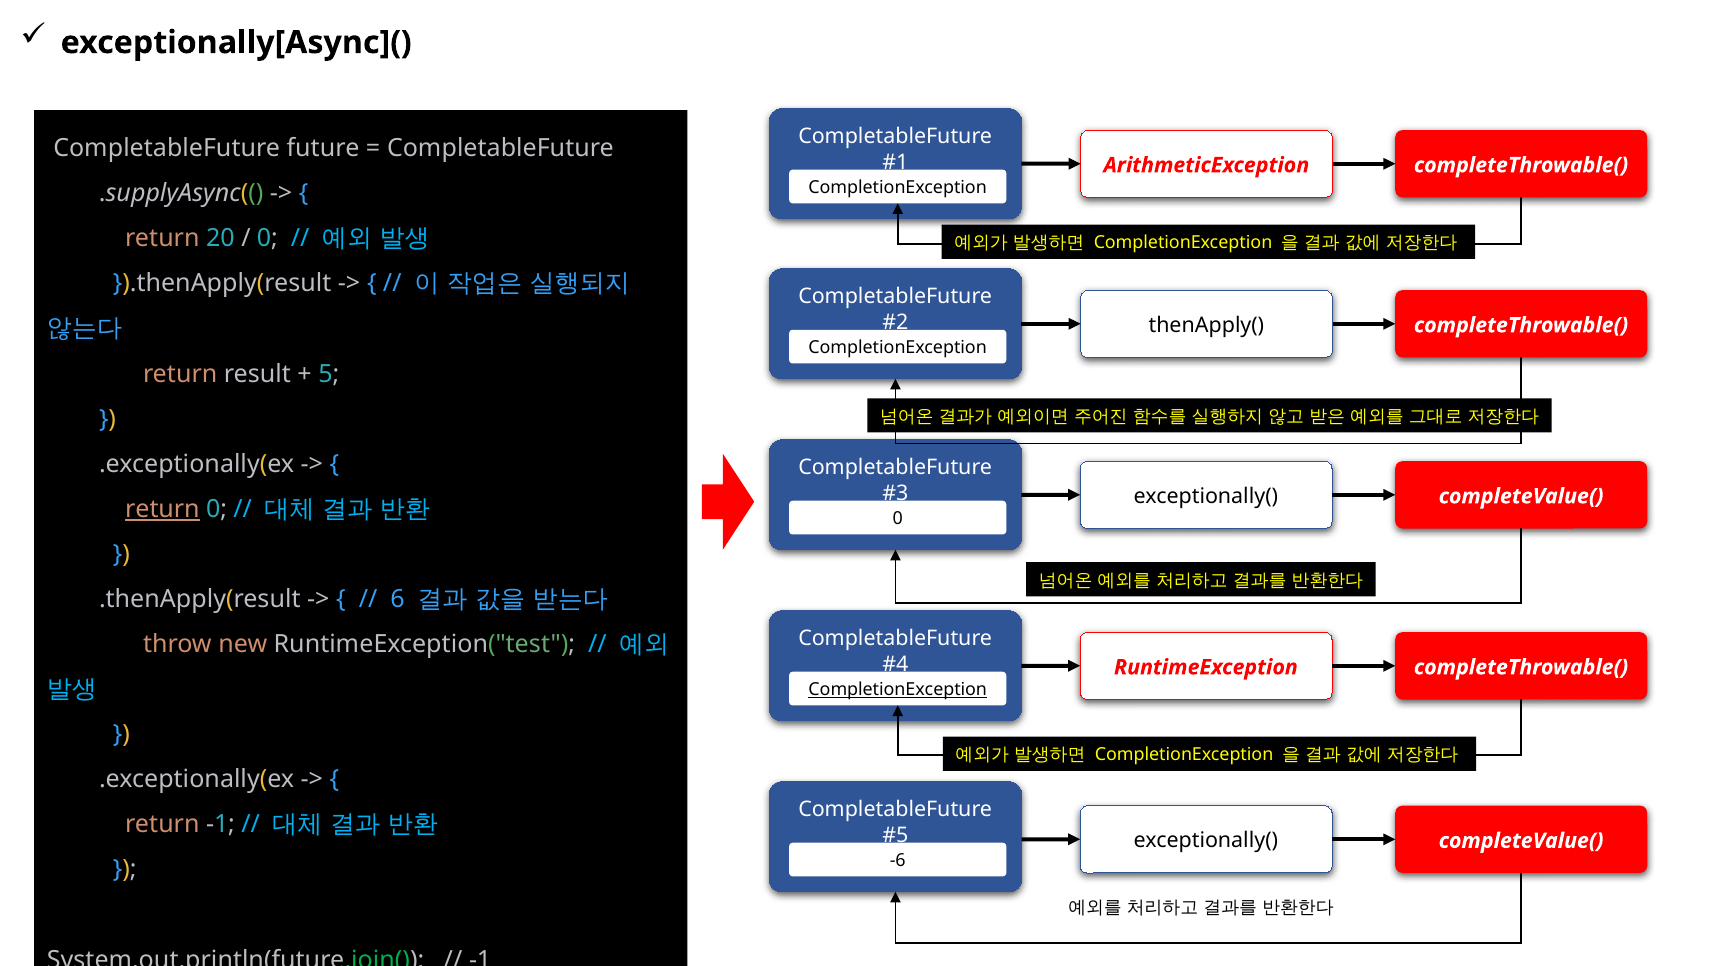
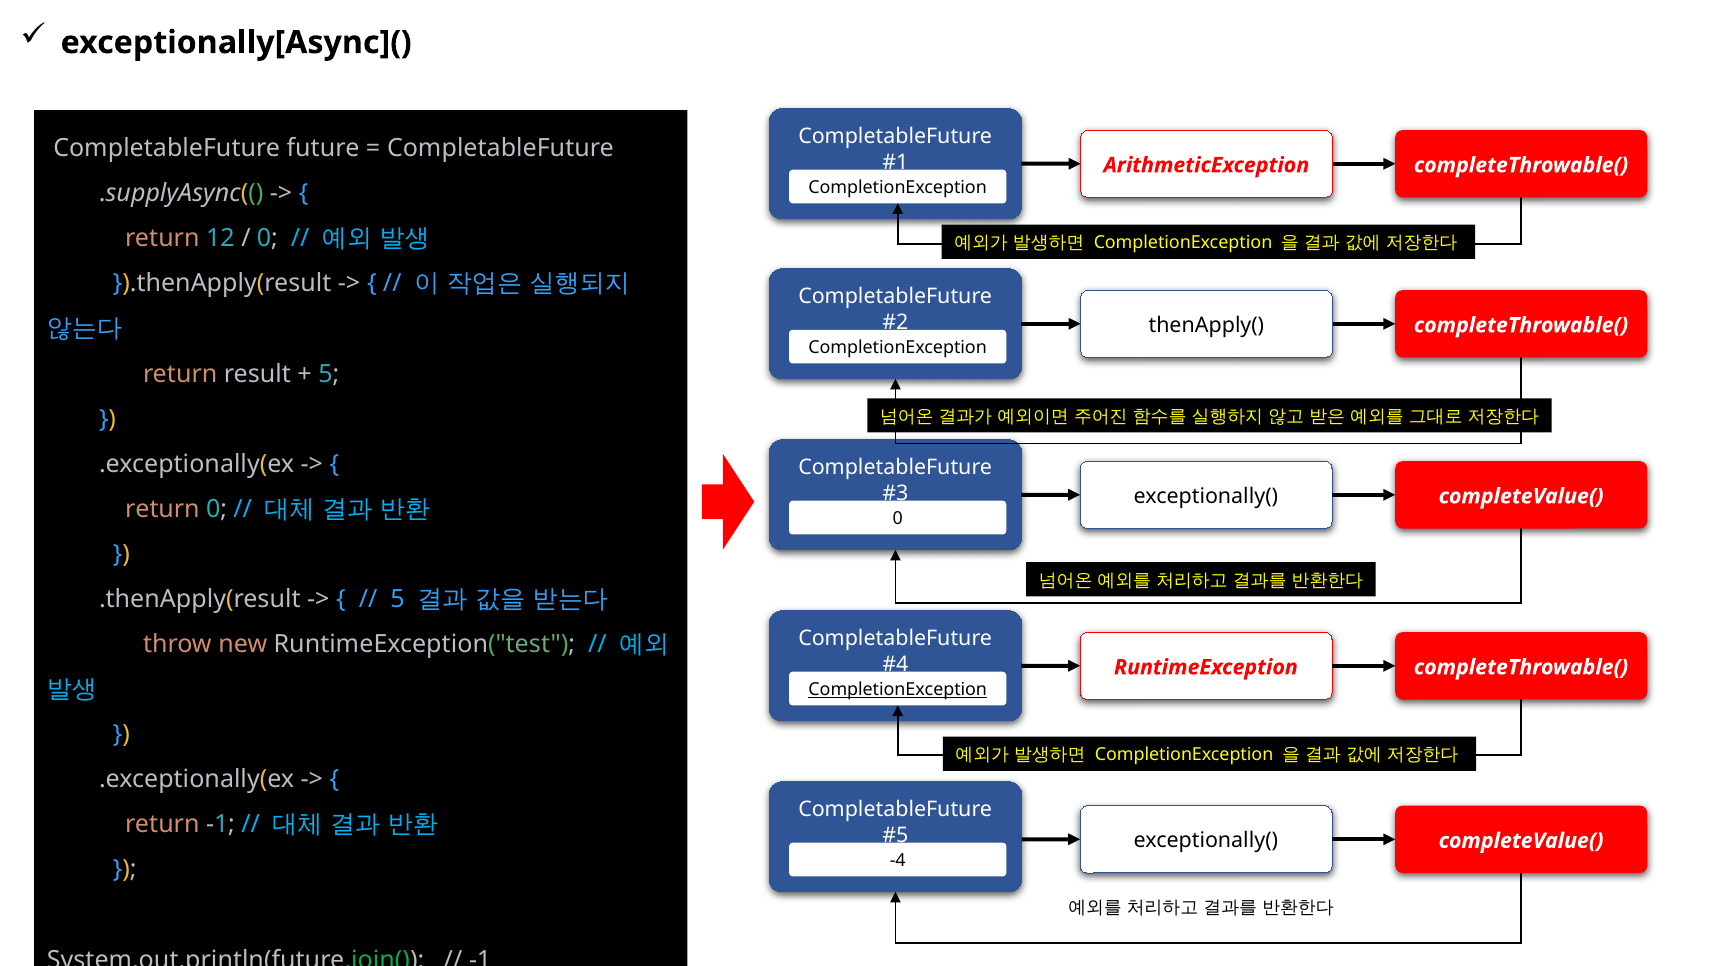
20: 20 -> 12
return at (162, 509) underline: present -> none
6 at (398, 599): 6 -> 5
-6: -6 -> -4
